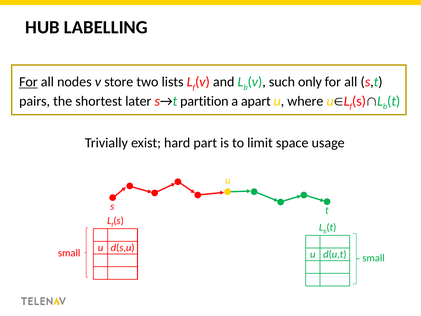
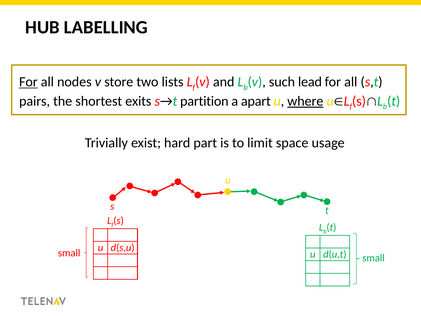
only: only -> lead
later: later -> exits
where underline: none -> present
